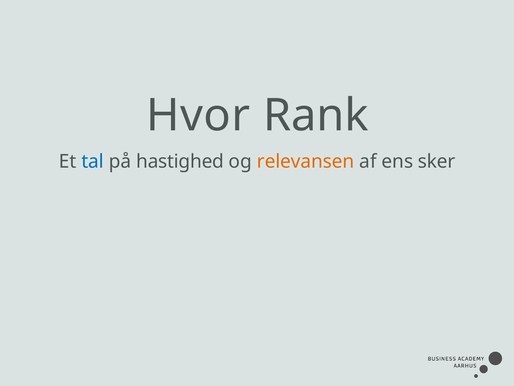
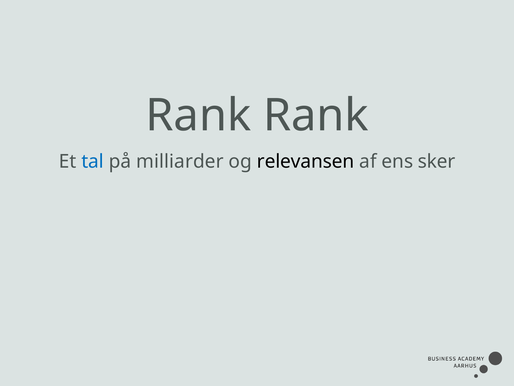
Hvor at (198, 115): Hvor -> Rank
hastighed: hastighed -> milliarder
relevansen colour: orange -> black
